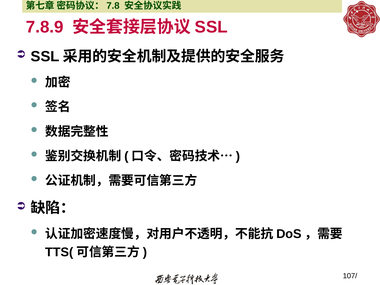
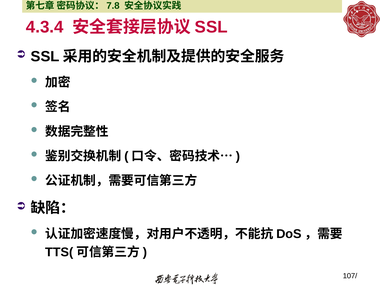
7.8.9: 7.8.9 -> 4.3.4
